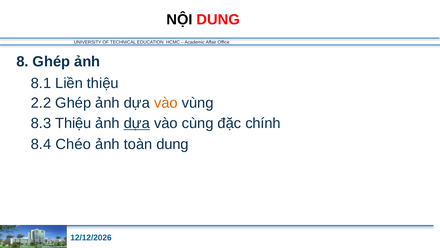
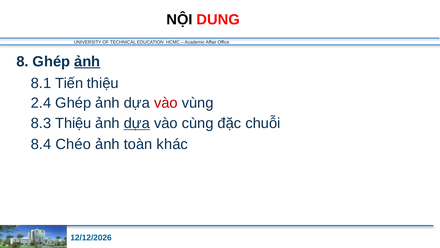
ảnh at (87, 61) underline: none -> present
Liền: Liền -> Tiến
2.2: 2.2 -> 2.4
vào at (166, 103) colour: orange -> red
chính: chính -> chuỗi
toàn dung: dung -> khác
